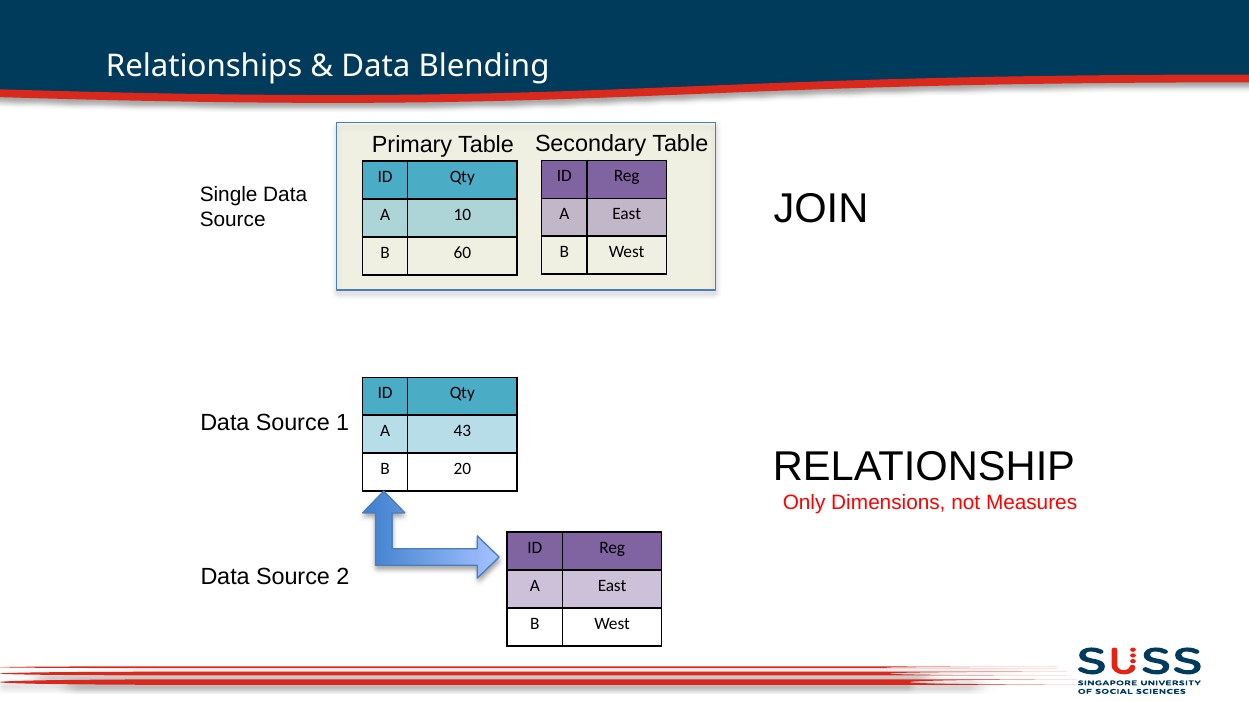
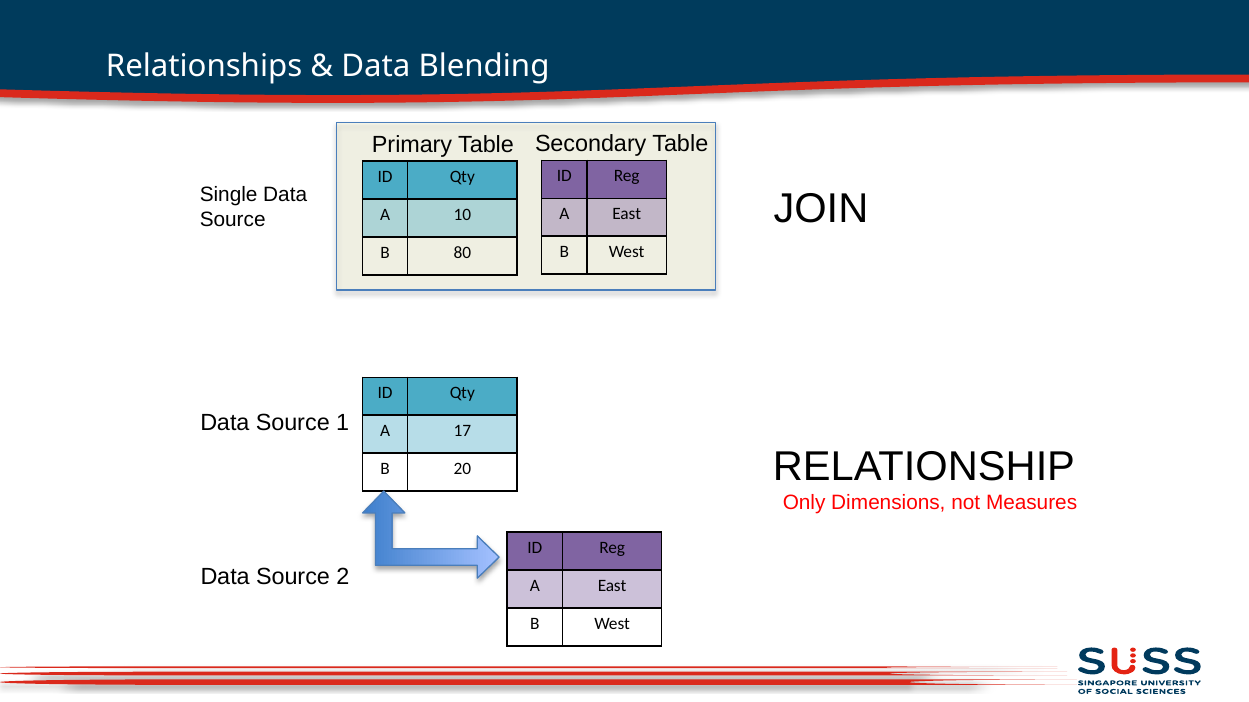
60: 60 -> 80
43: 43 -> 17
